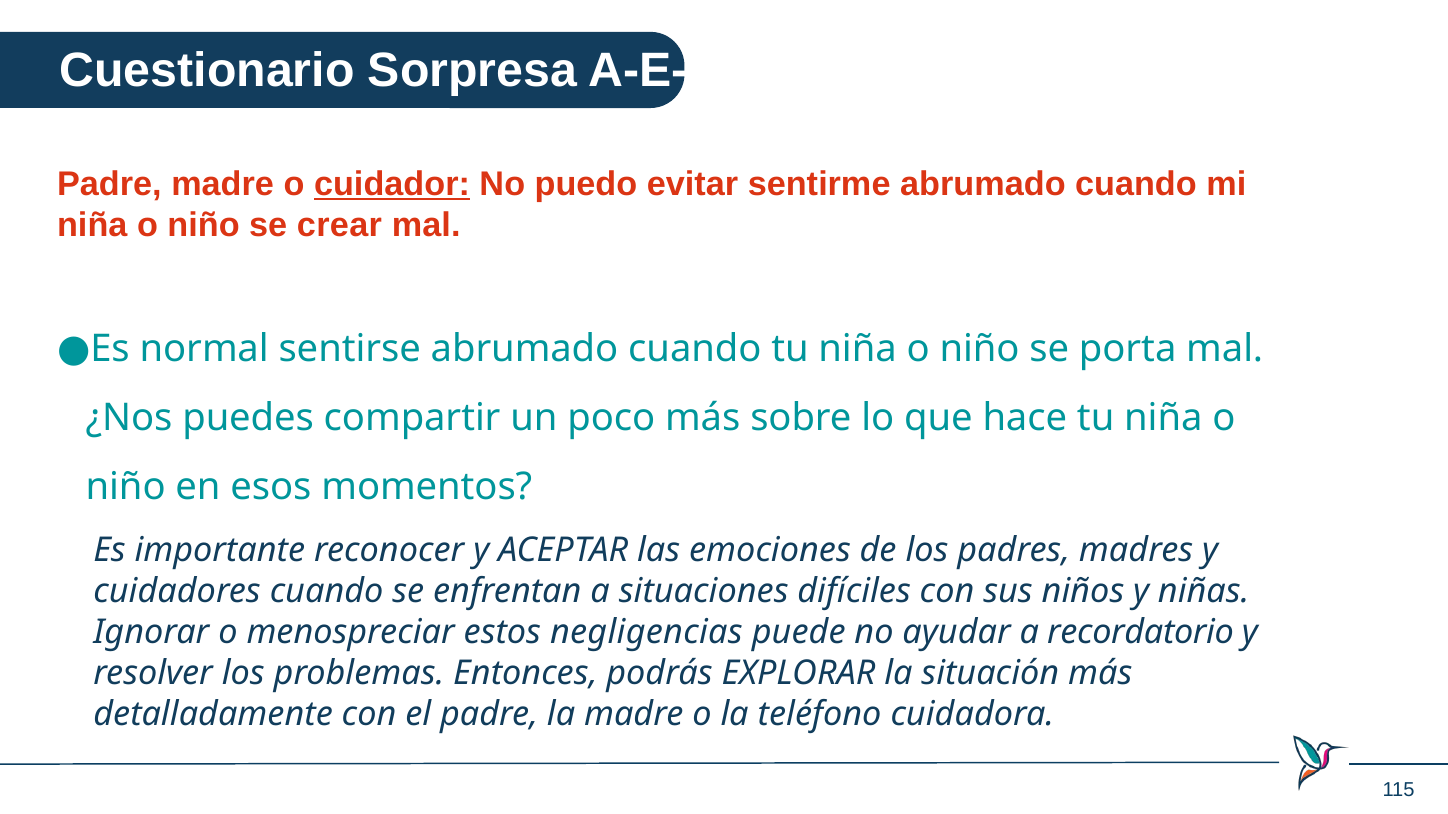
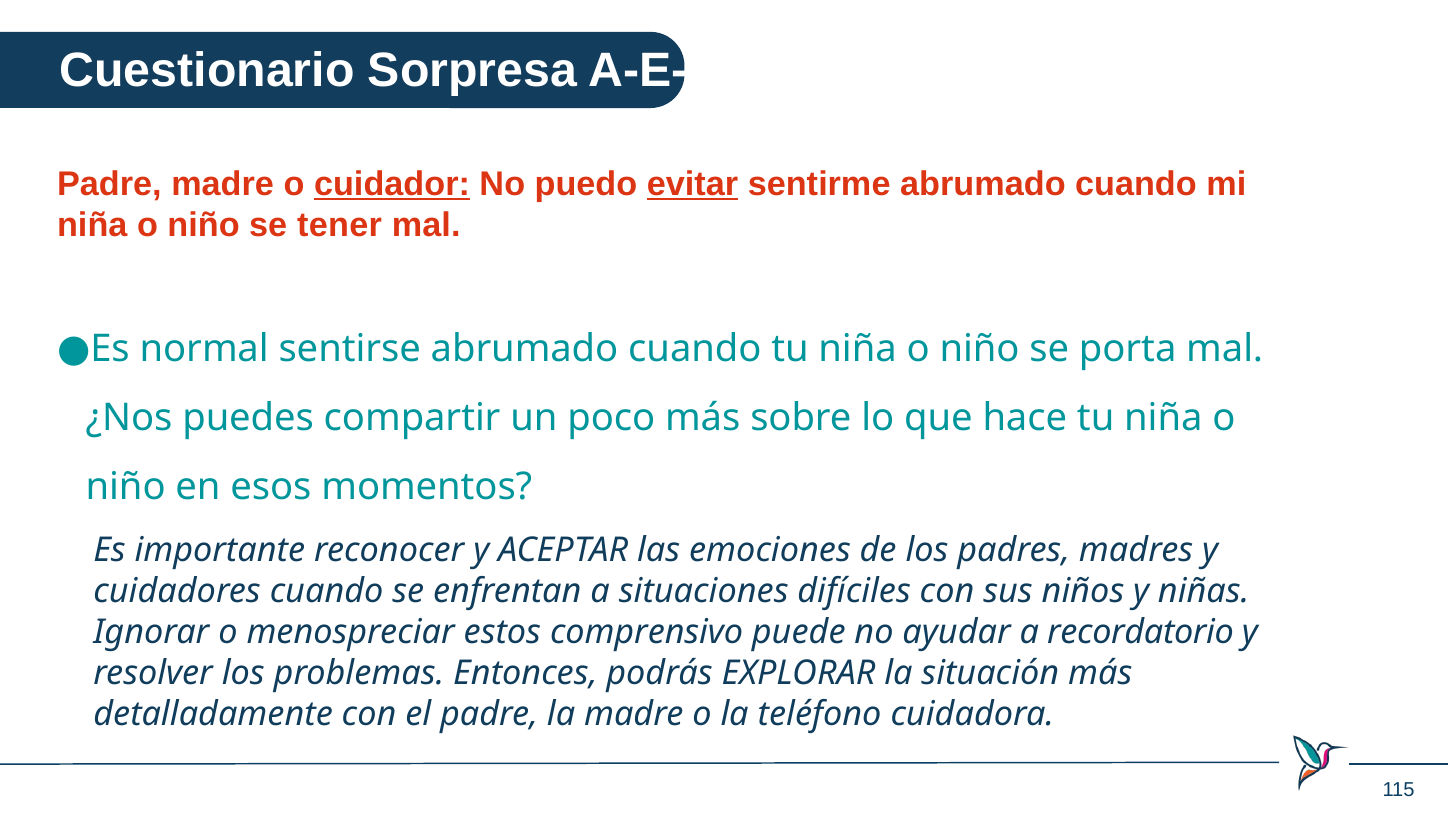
evitar underline: none -> present
crear: crear -> tener
negligencias: negligencias -> comprensivo
